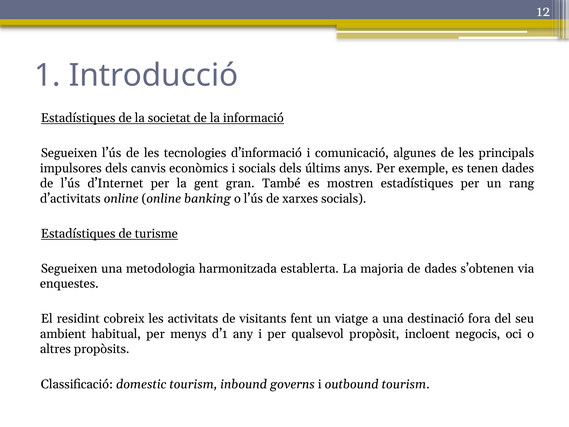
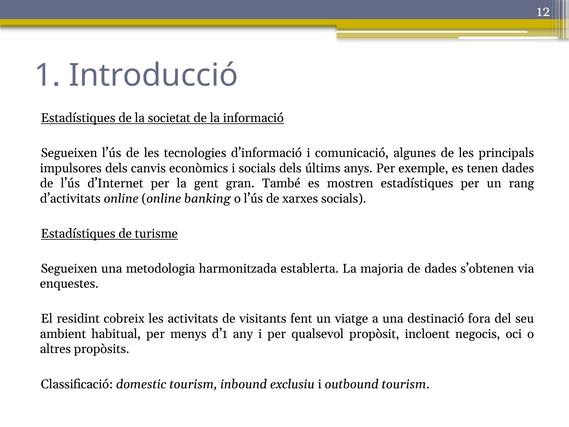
governs: governs -> exclusiu
